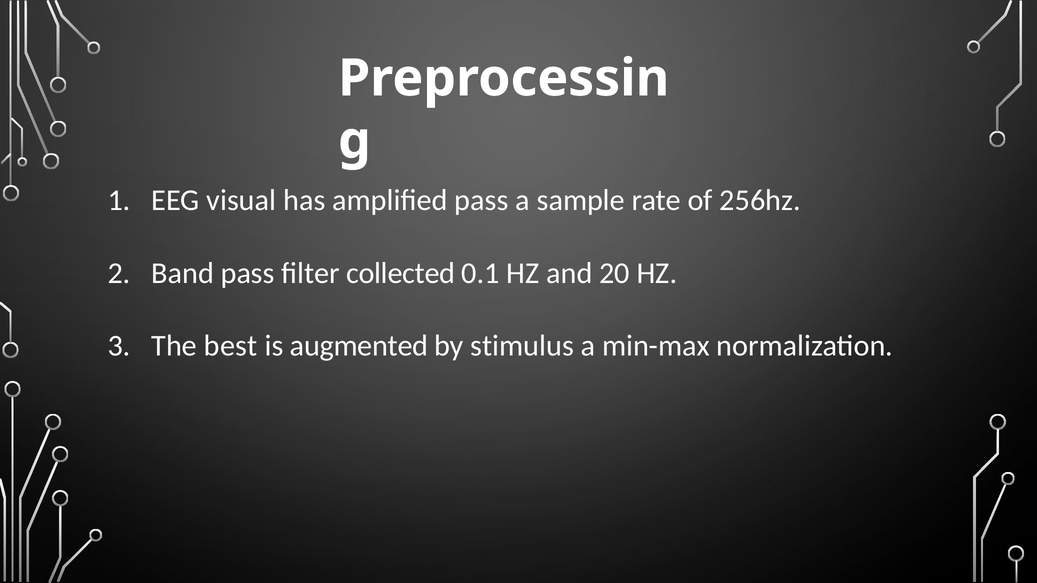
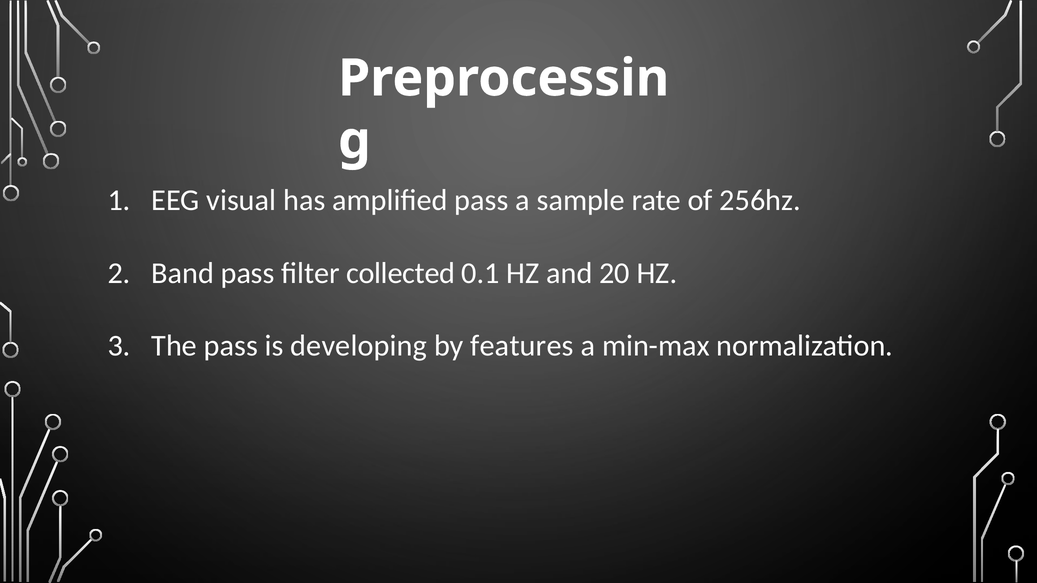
The best: best -> pass
augmented: augmented -> developing
stimulus: stimulus -> features
